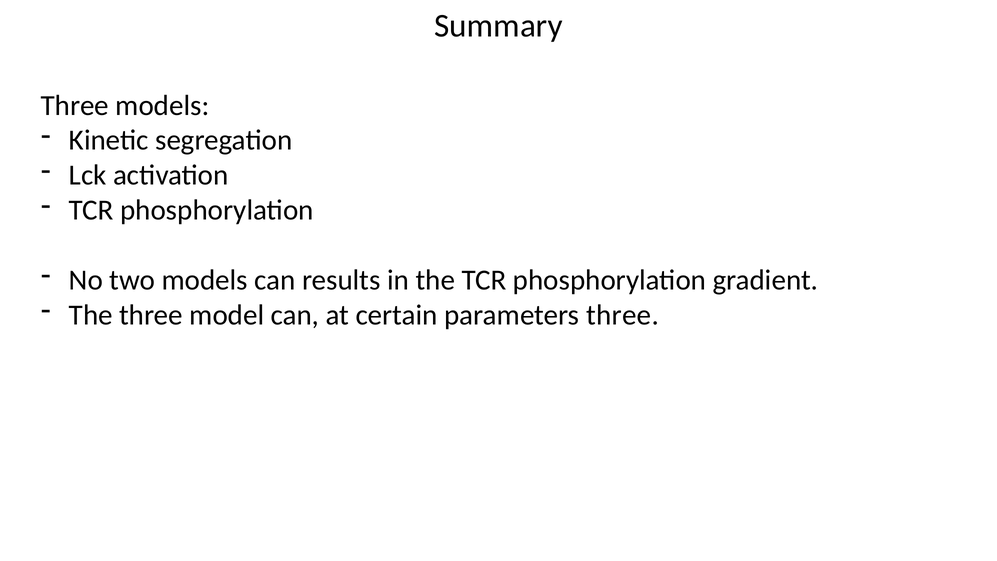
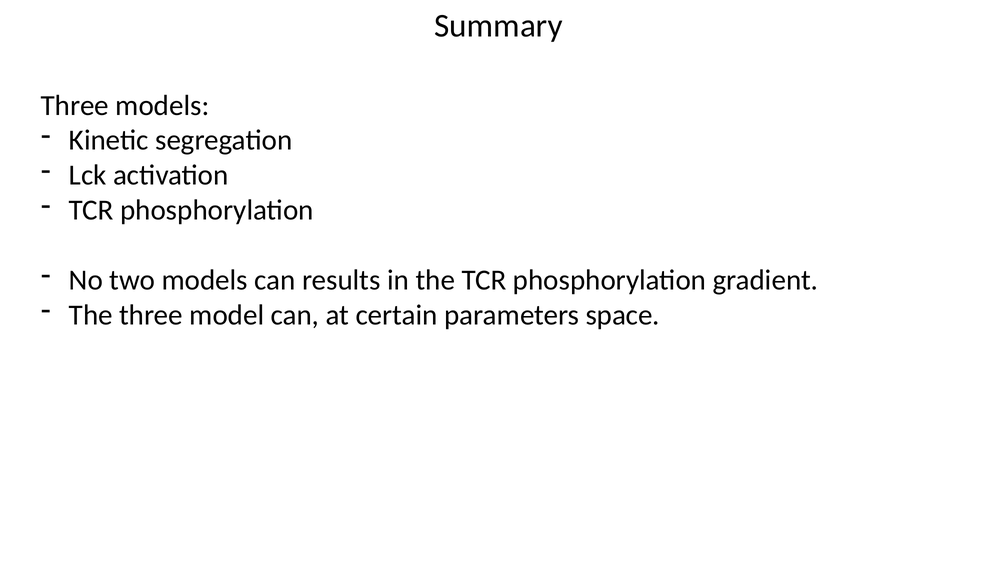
parameters three: three -> space
